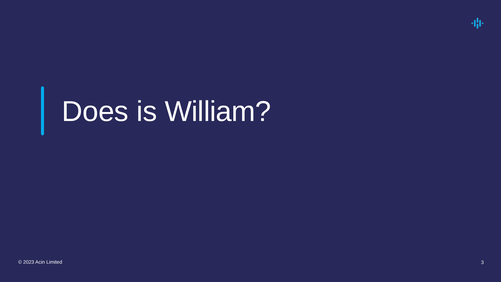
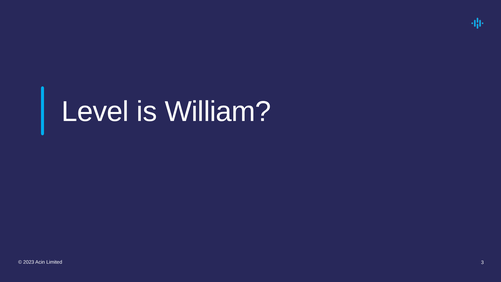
Does: Does -> Level
